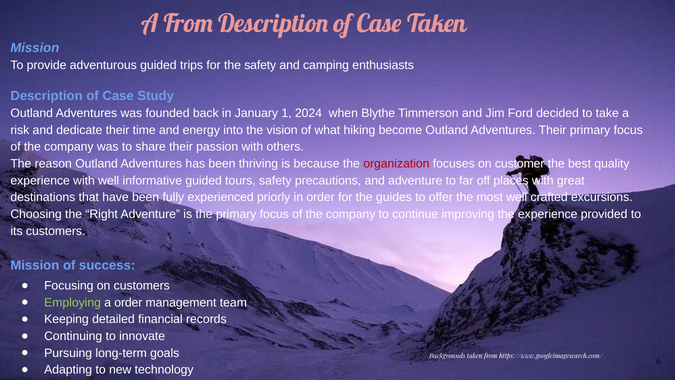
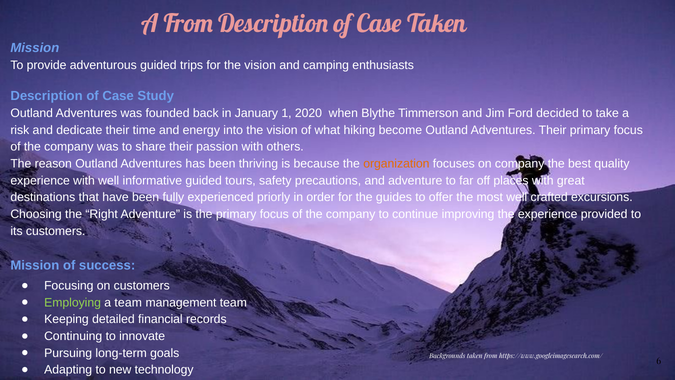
for the safety: safety -> vision
2024: 2024 -> 2020
organization colour: red -> orange
on customer: customer -> company
a order: order -> team
